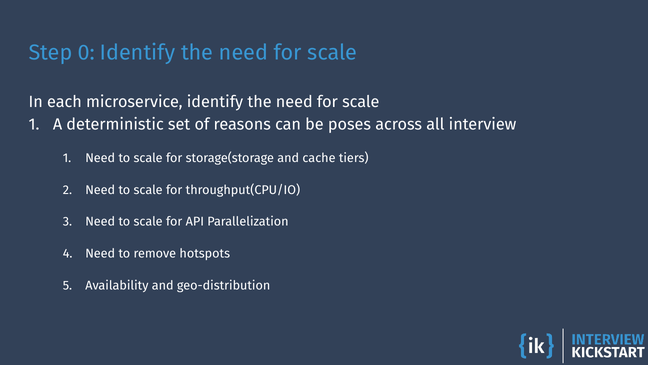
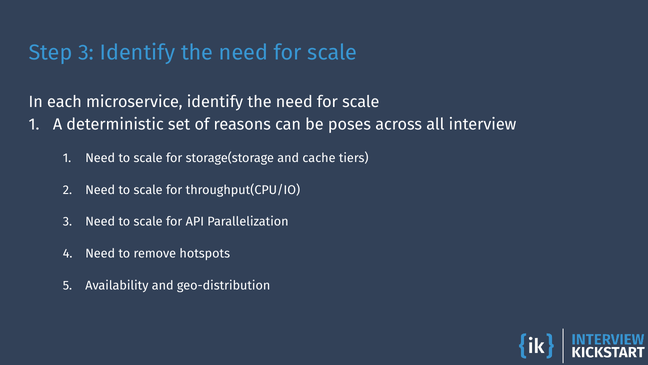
Step 0: 0 -> 3
